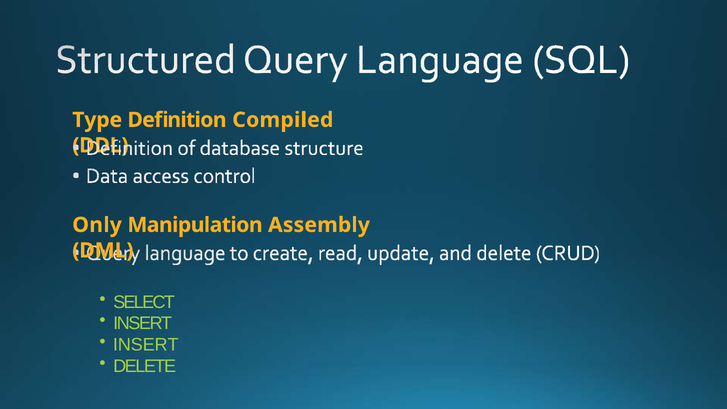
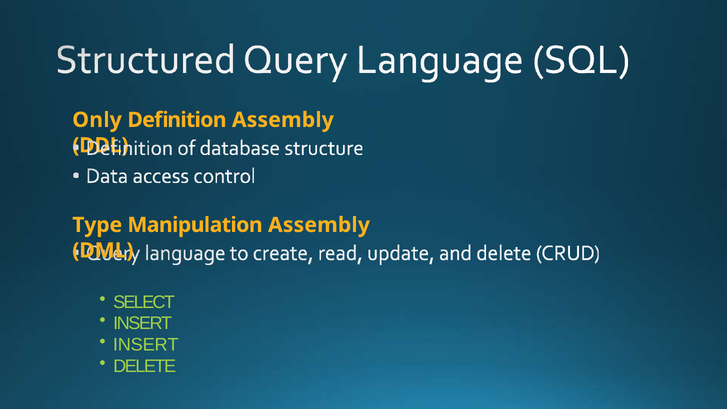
Type: Type -> Only
Definition Compiled: Compiled -> Assembly
Only: Only -> Type
